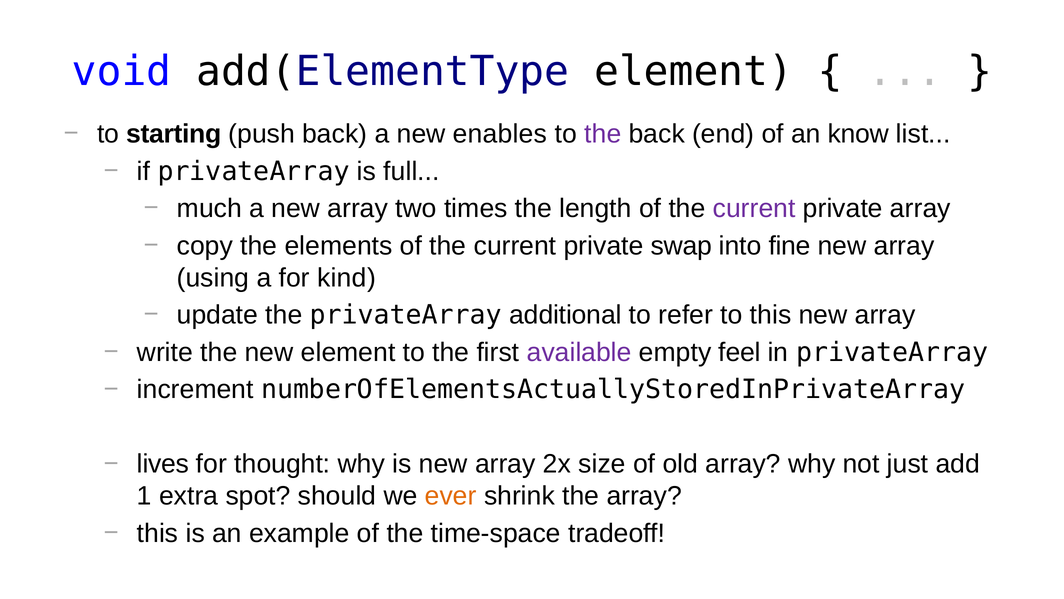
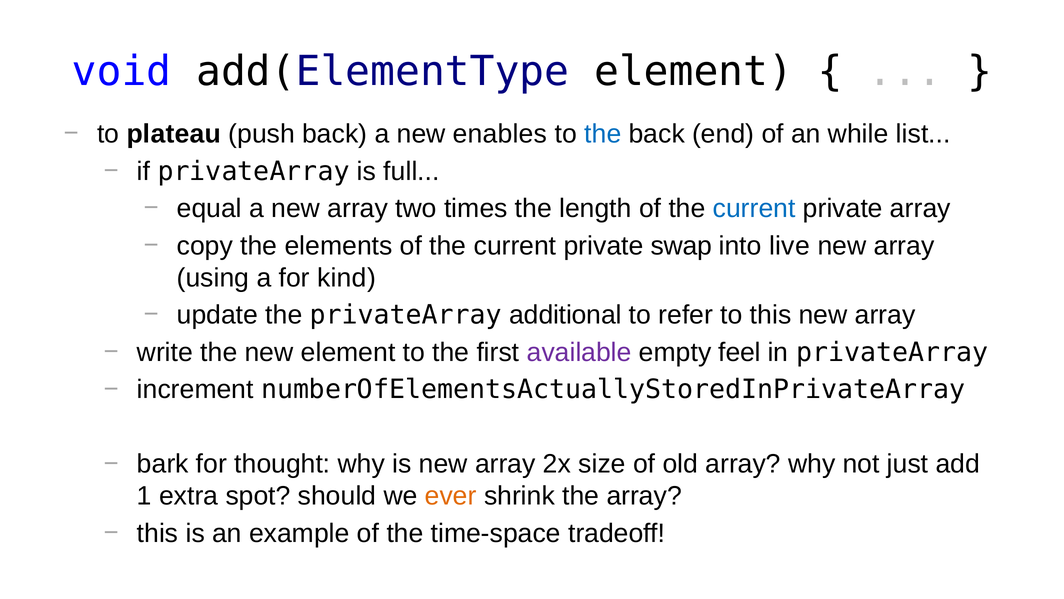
starting: starting -> plateau
the at (603, 134) colour: purple -> blue
know: know -> while
much: much -> equal
current at (754, 208) colour: purple -> blue
fine: fine -> live
lives: lives -> bark
